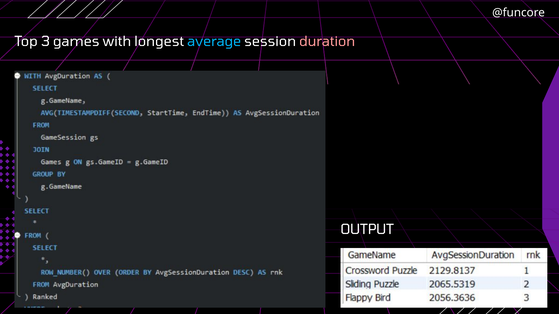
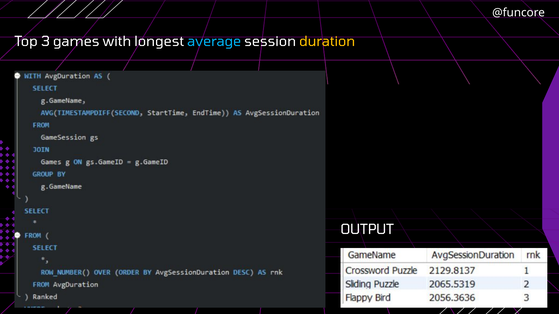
duration colour: pink -> yellow
